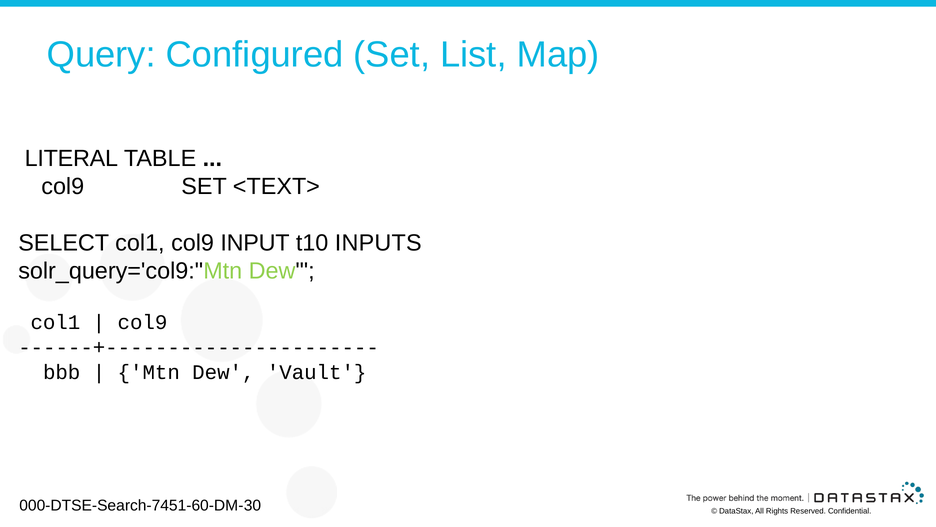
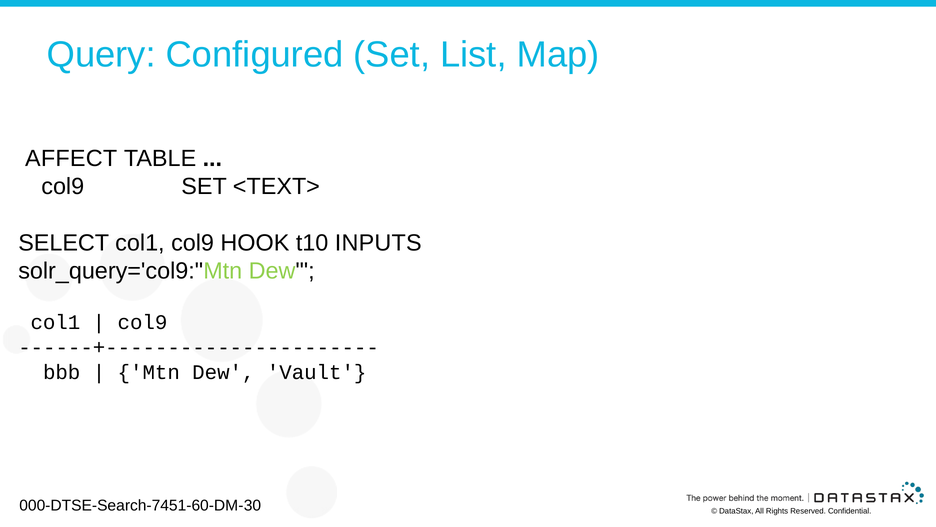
LITERAL: LITERAL -> AFFECT
INPUT: INPUT -> HOOK
